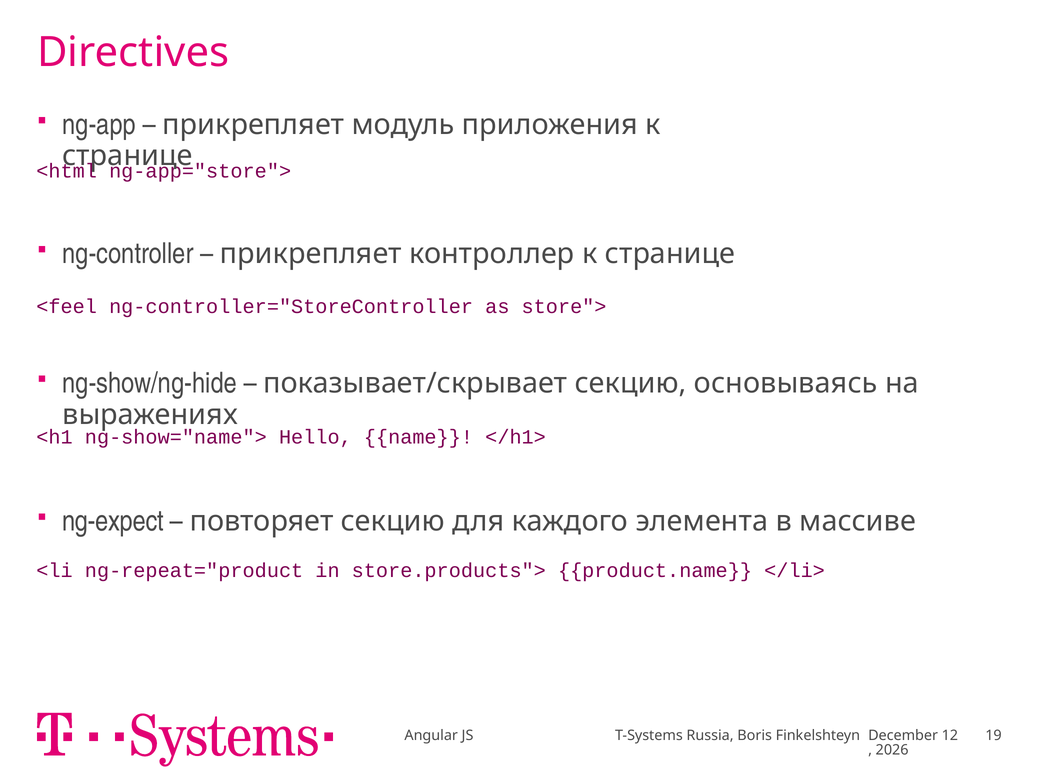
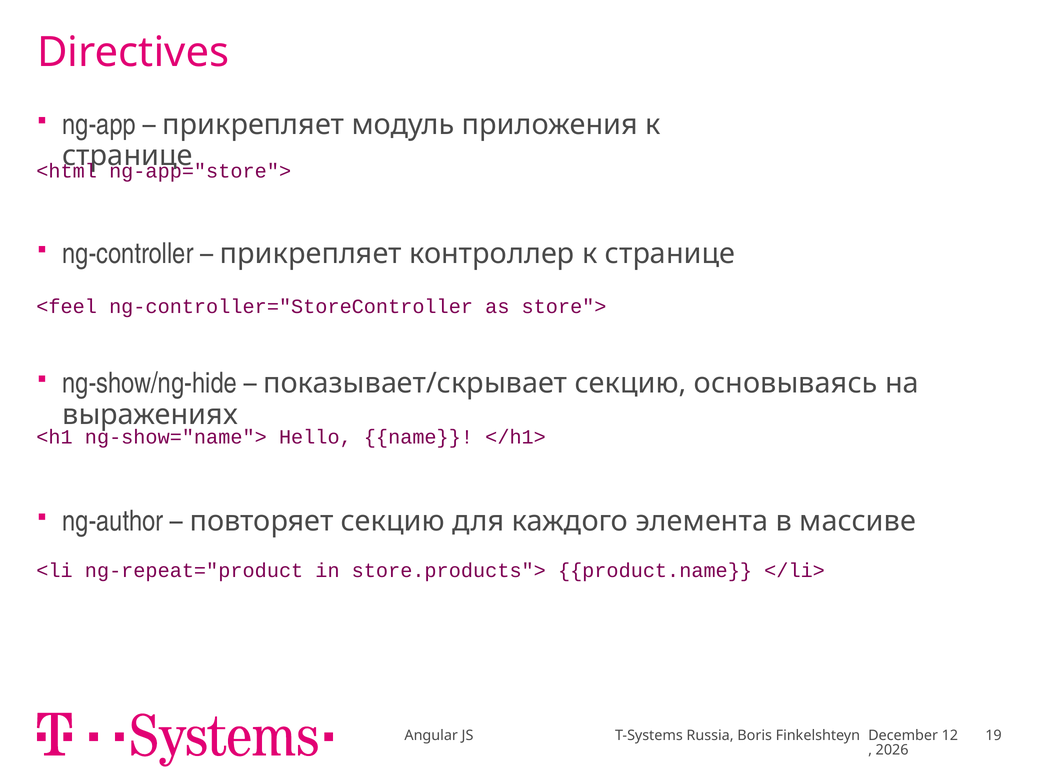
ng-expect: ng-expect -> ng-author
